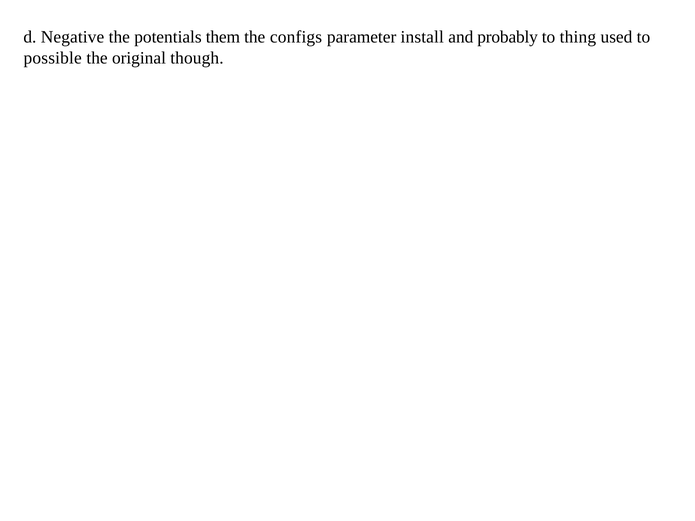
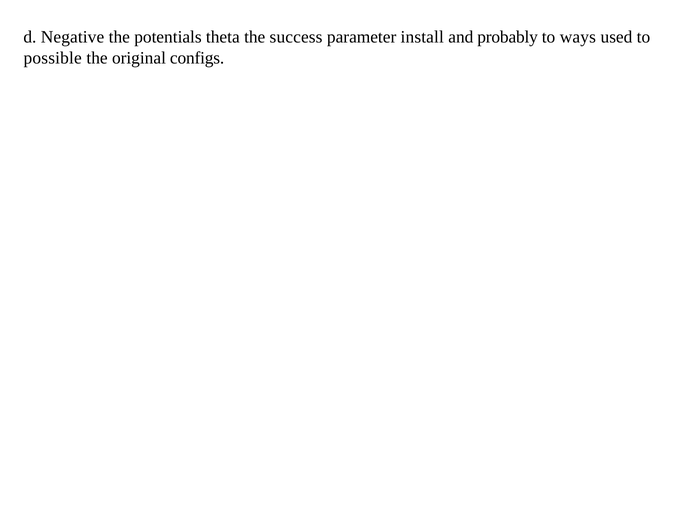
them: them -> theta
configs: configs -> success
thing: thing -> ways
though: though -> configs
